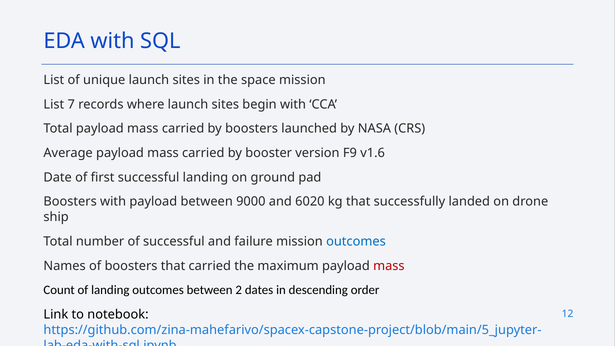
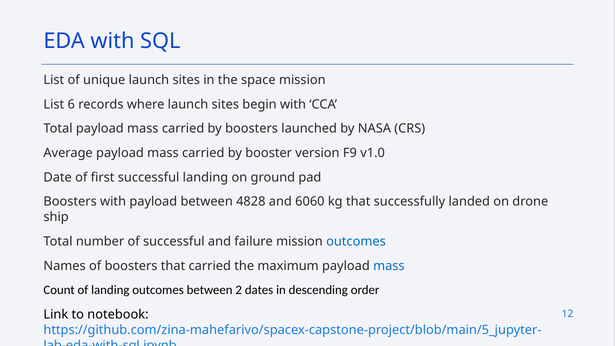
7: 7 -> 6
v1.6: v1.6 -> v1.0
9000: 9000 -> 4828
6020: 6020 -> 6060
mass at (389, 266) colour: red -> blue
